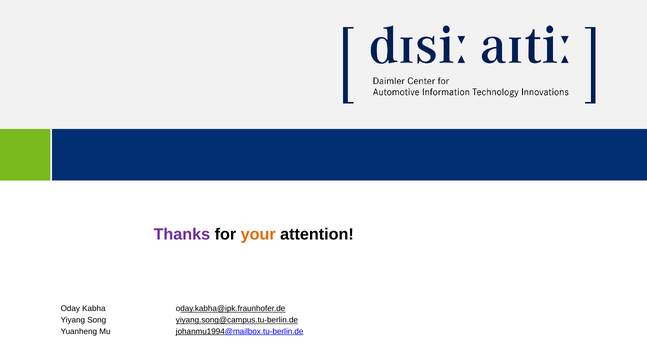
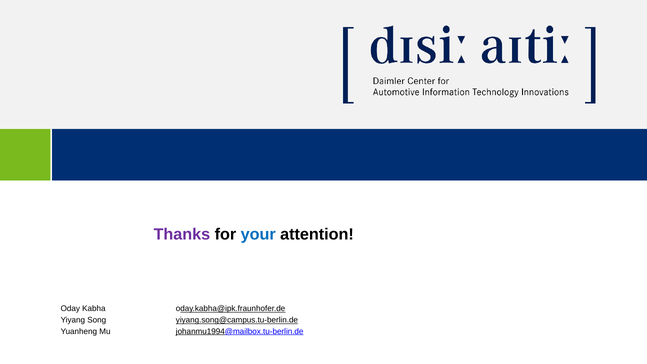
your colour: orange -> blue
